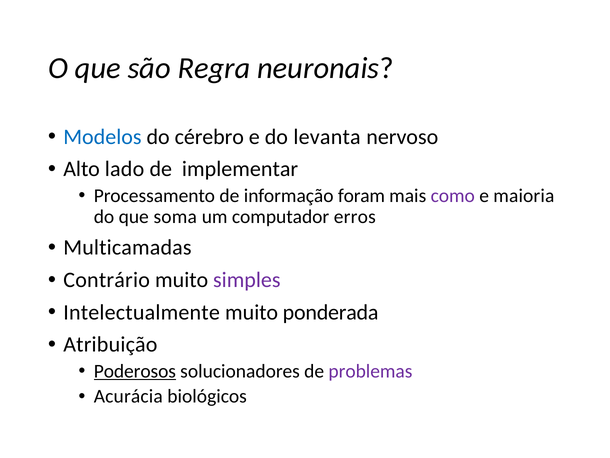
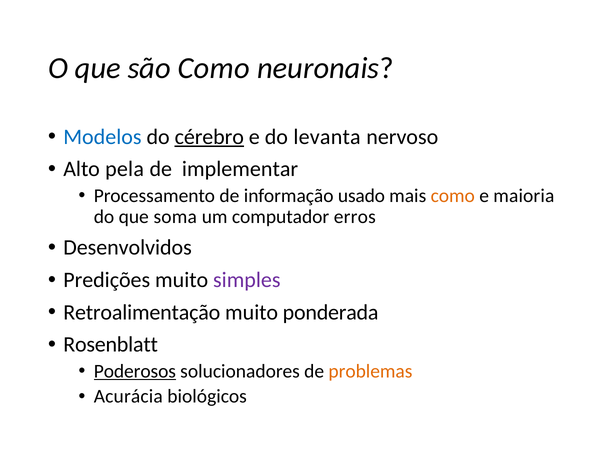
são Regra: Regra -> Como
cérebro underline: none -> present
lado: lado -> pela
foram: foram -> usado
como at (453, 195) colour: purple -> orange
Multicamadas: Multicamadas -> Desenvolvidos
Contrário: Contrário -> Predições
Intelectualmente: Intelectualmente -> Retroalimentação
Atribuição: Atribuição -> Rosenblatt
problemas colour: purple -> orange
